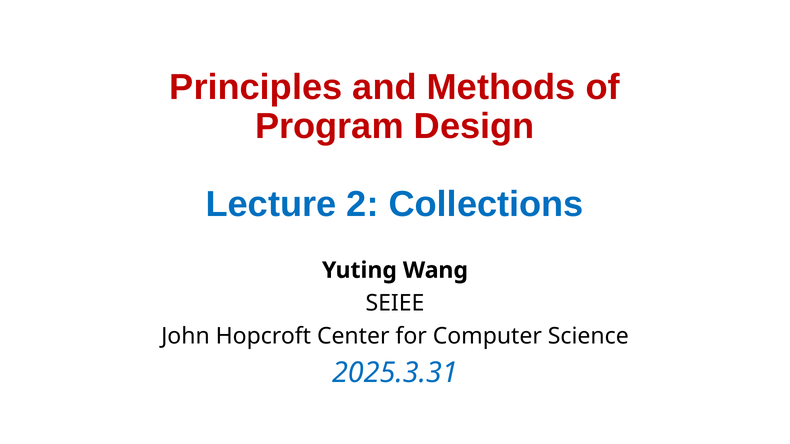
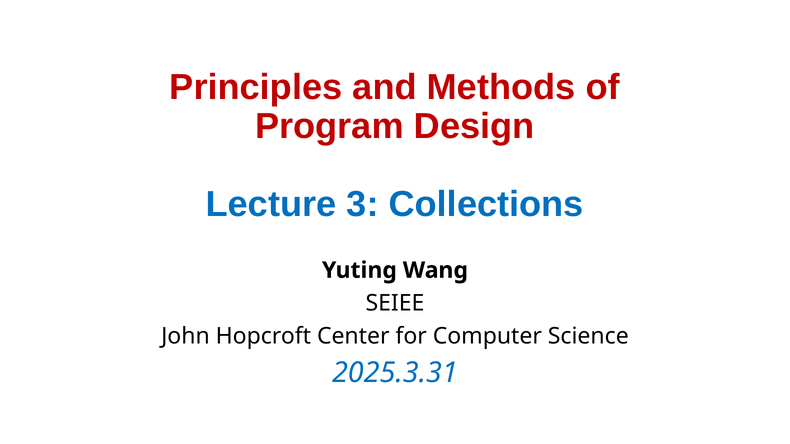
2: 2 -> 3
